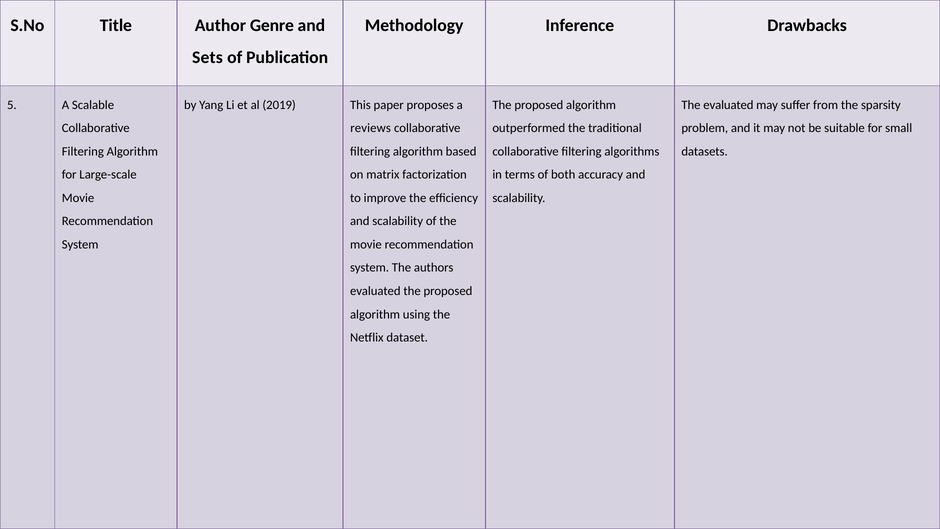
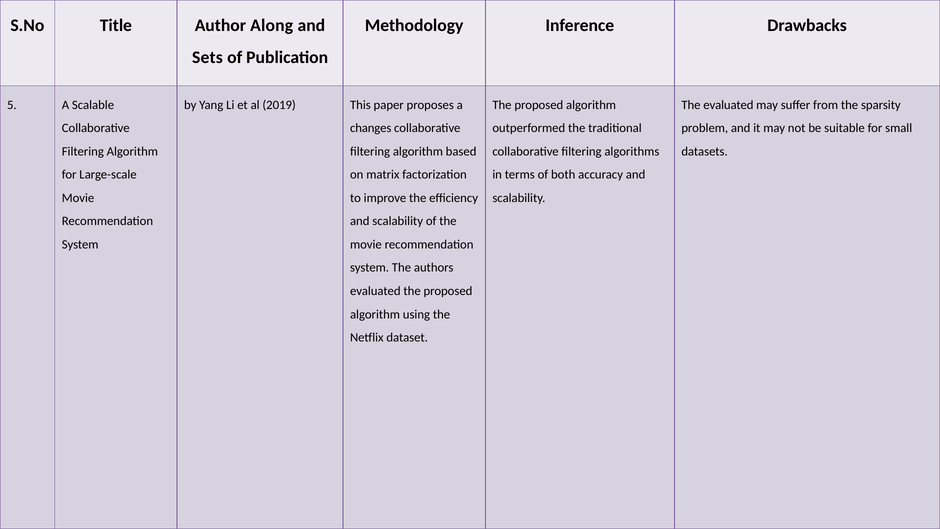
Genre: Genre -> Along
reviews: reviews -> changes
